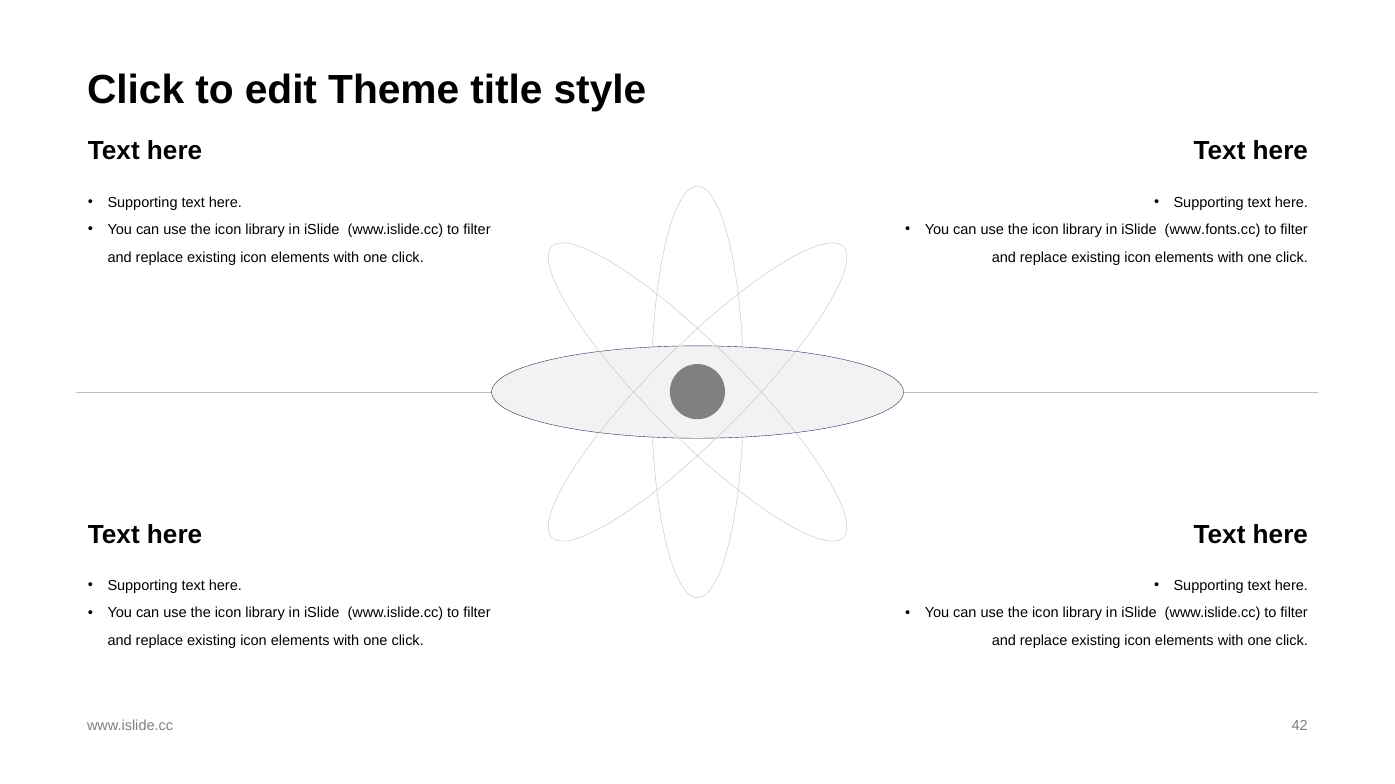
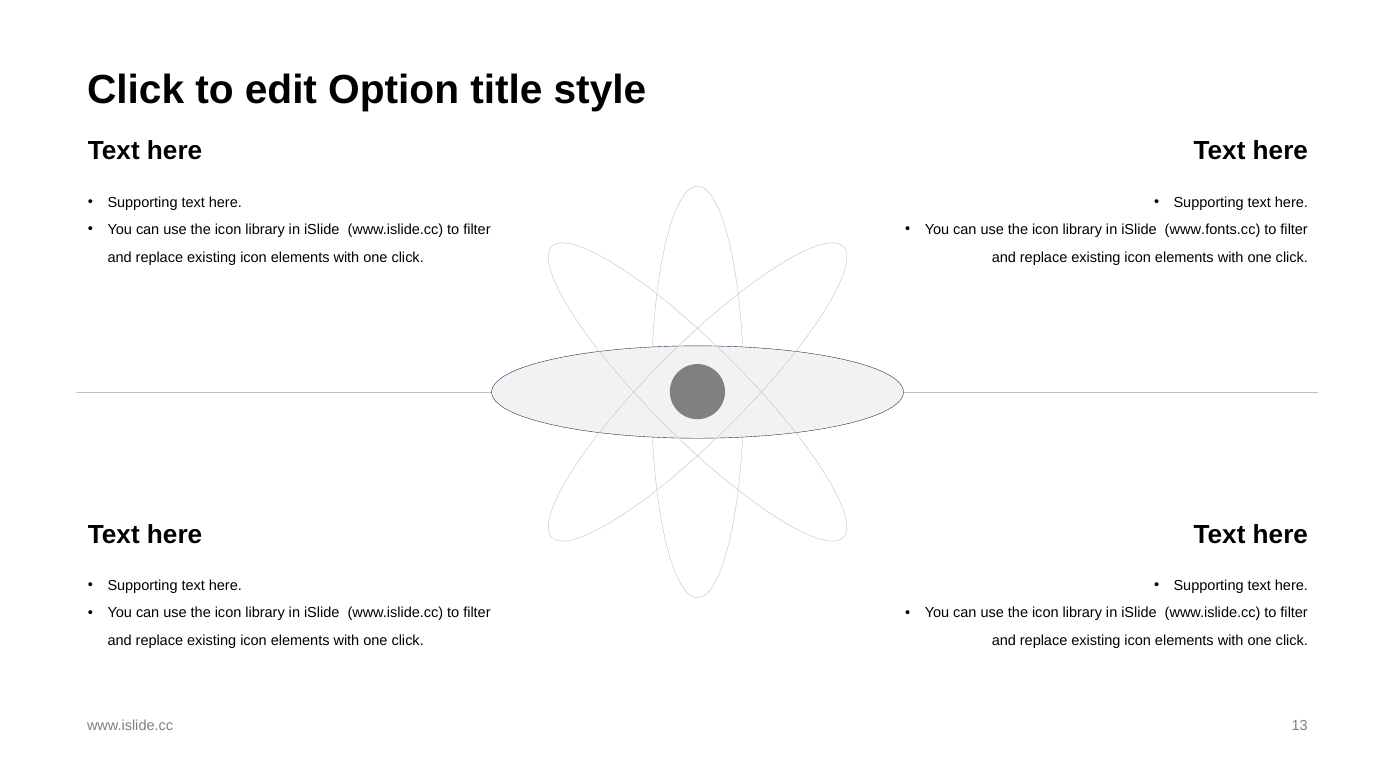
Theme: Theme -> Option
42: 42 -> 13
